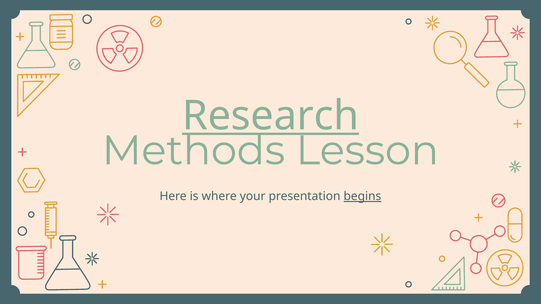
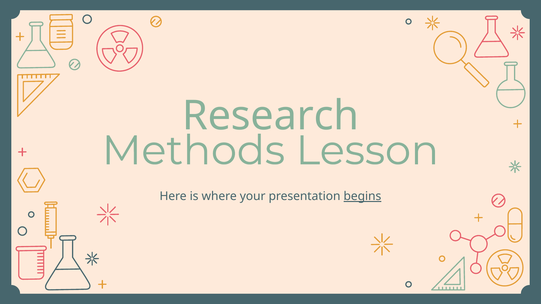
Research underline: present -> none
